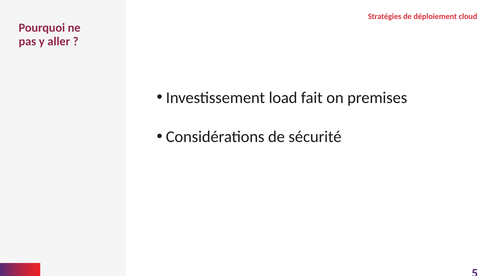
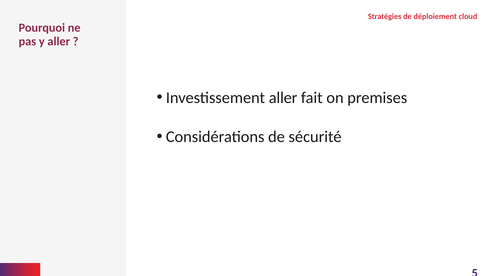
Investissement load: load -> aller
